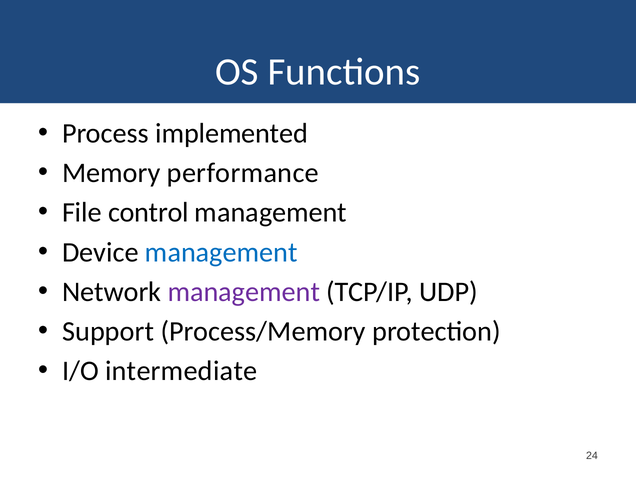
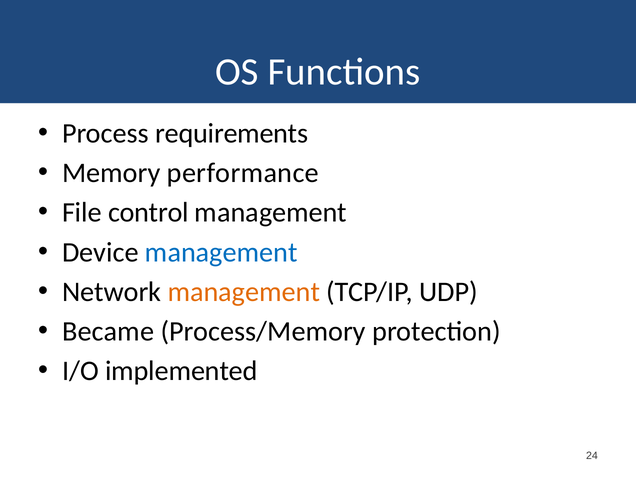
implemented: implemented -> requirements
management at (244, 292) colour: purple -> orange
Support: Support -> Became
intermediate: intermediate -> implemented
